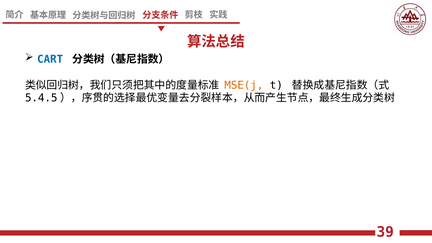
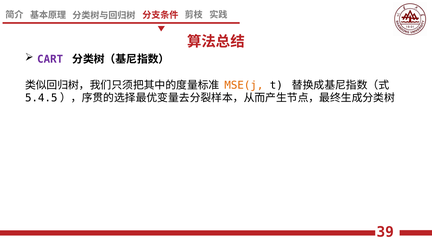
CART colour: blue -> purple
